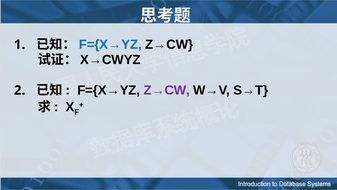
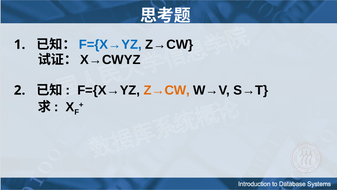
Z→CW at (167, 90) colour: purple -> orange
